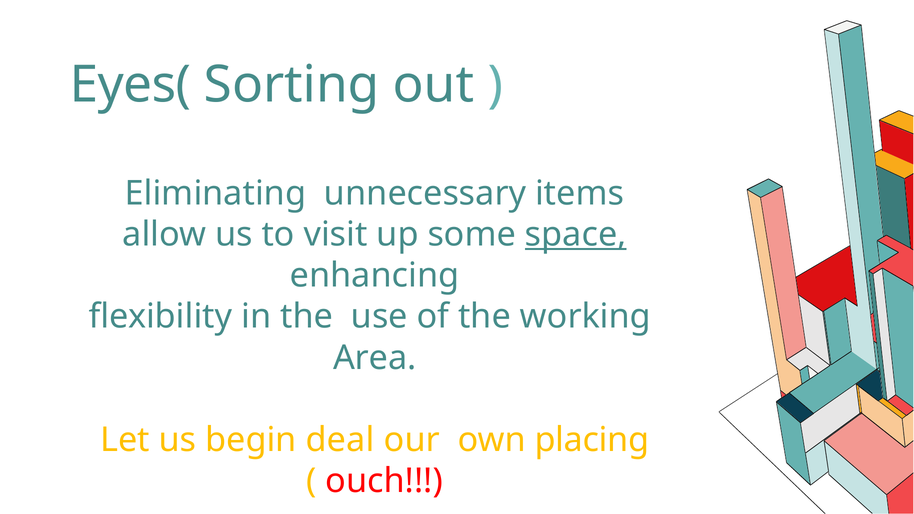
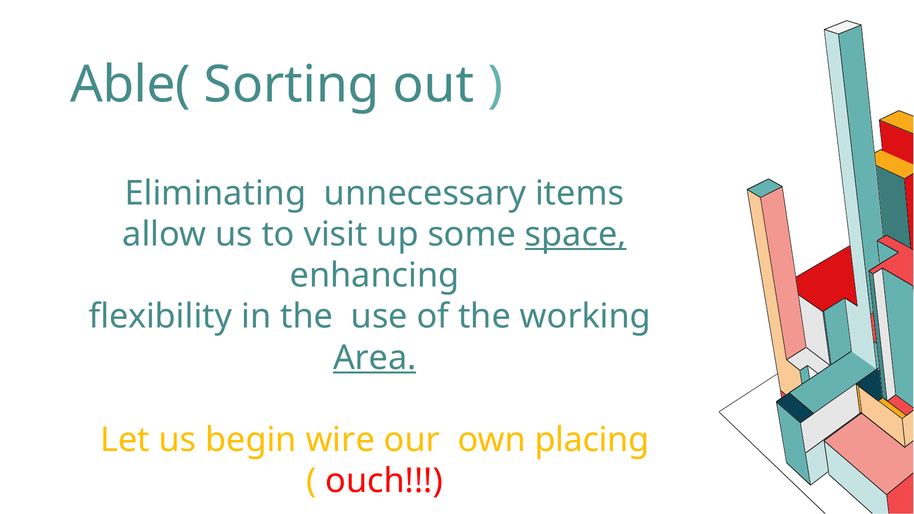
Eyes(: Eyes( -> Able(
Area underline: none -> present
deal: deal -> wire
